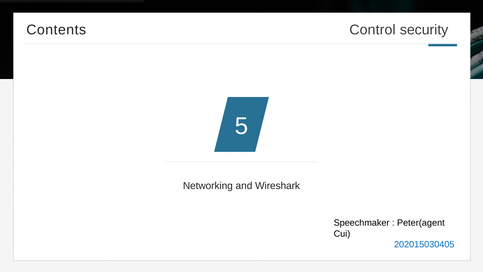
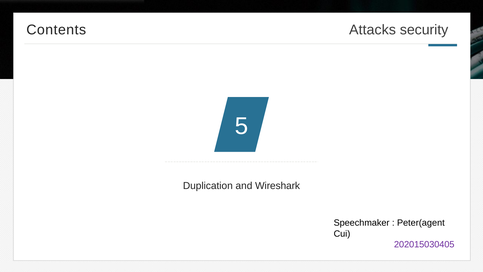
Control: Control -> Attacks
Networking: Networking -> Duplication
202015030405 colour: blue -> purple
